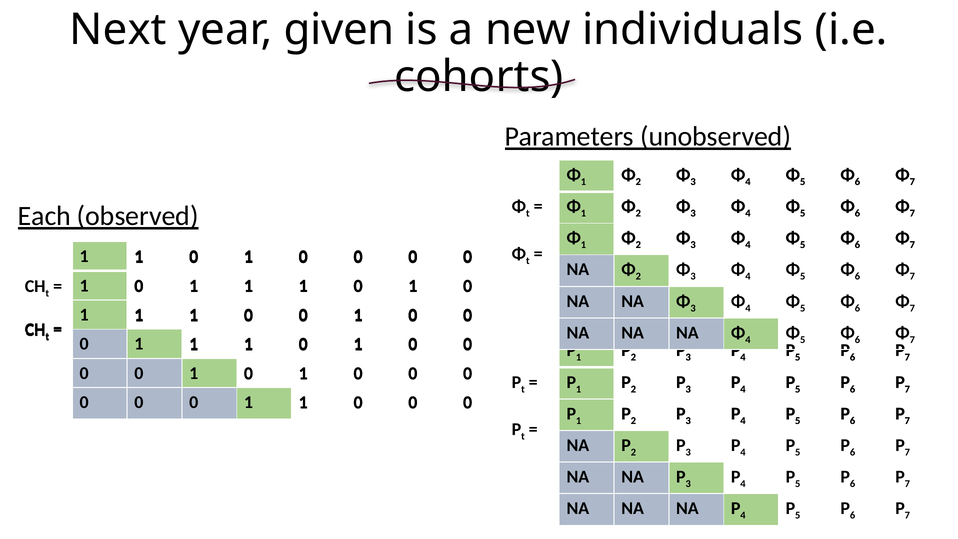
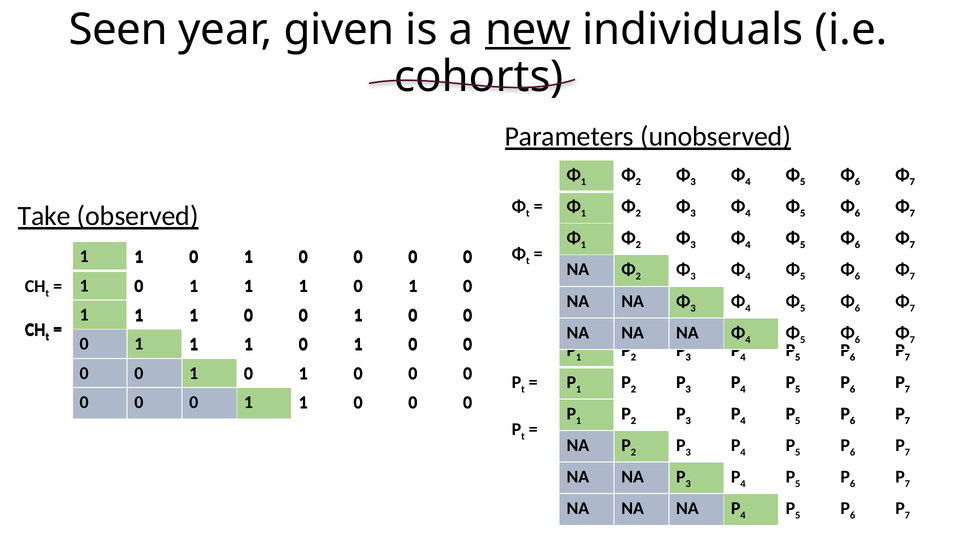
Next: Next -> Seen
new underline: none -> present
Each: Each -> Take
